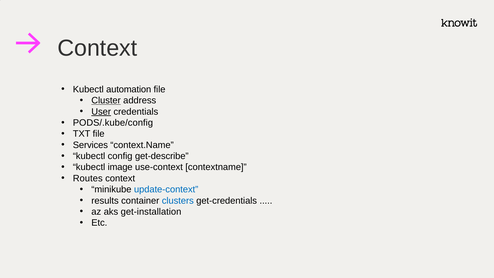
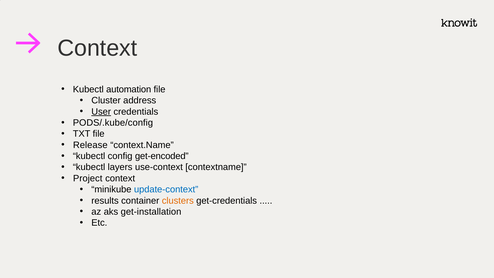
Cluster underline: present -> none
Services: Services -> Release
get-describe: get-describe -> get-encoded
image: image -> layers
Routes: Routes -> Project
clusters colour: blue -> orange
